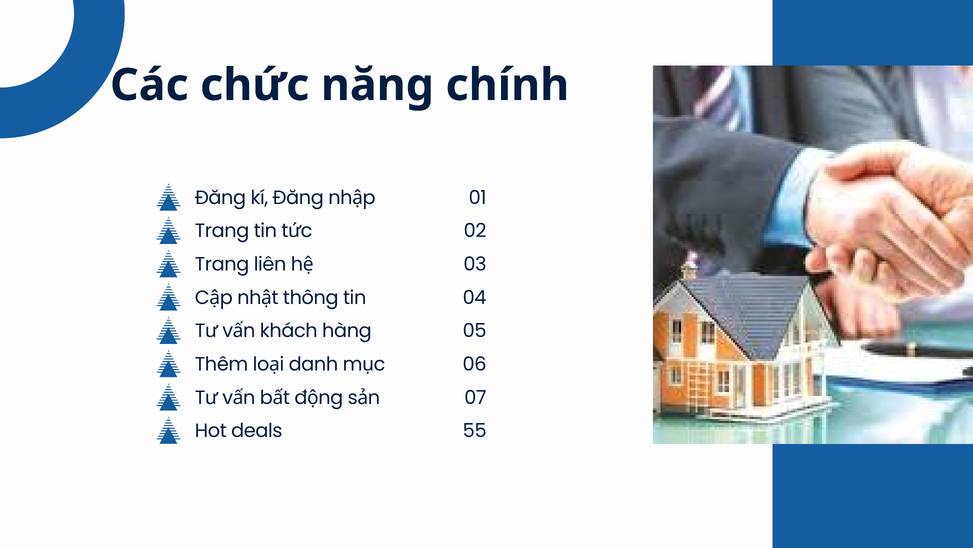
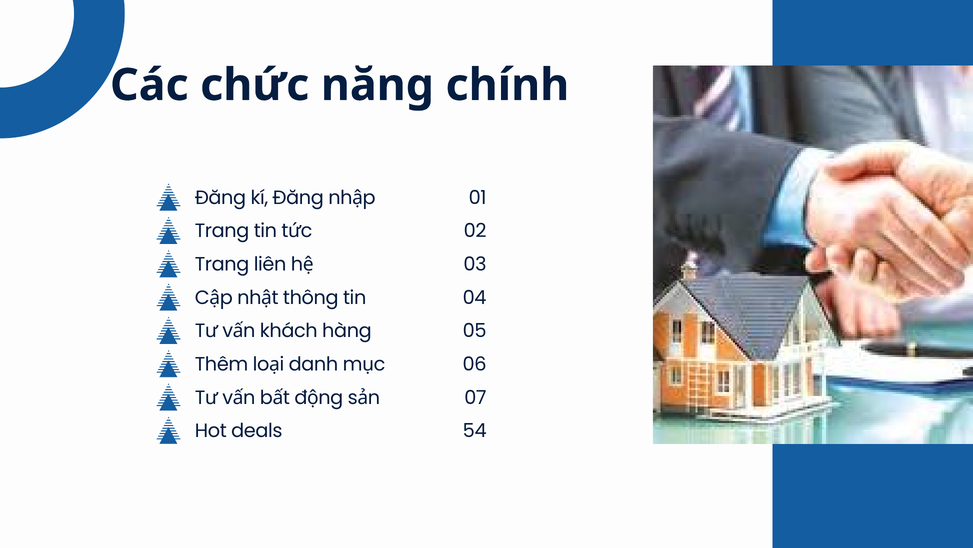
55: 55 -> 54
